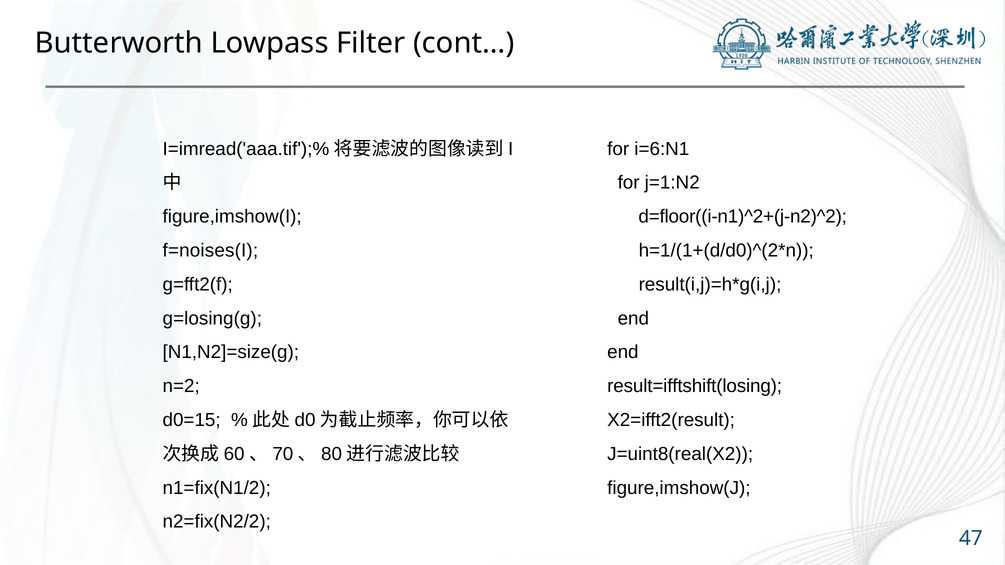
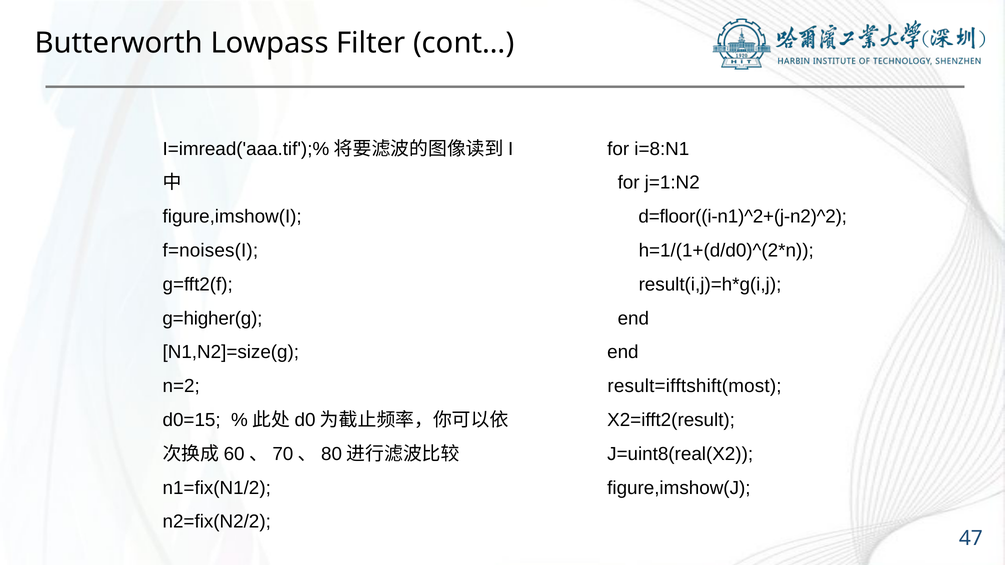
i=6:N1: i=6:N1 -> i=8:N1
g=losing(g: g=losing(g -> g=higher(g
result=ifftshift(losing: result=ifftshift(losing -> result=ifftshift(most
